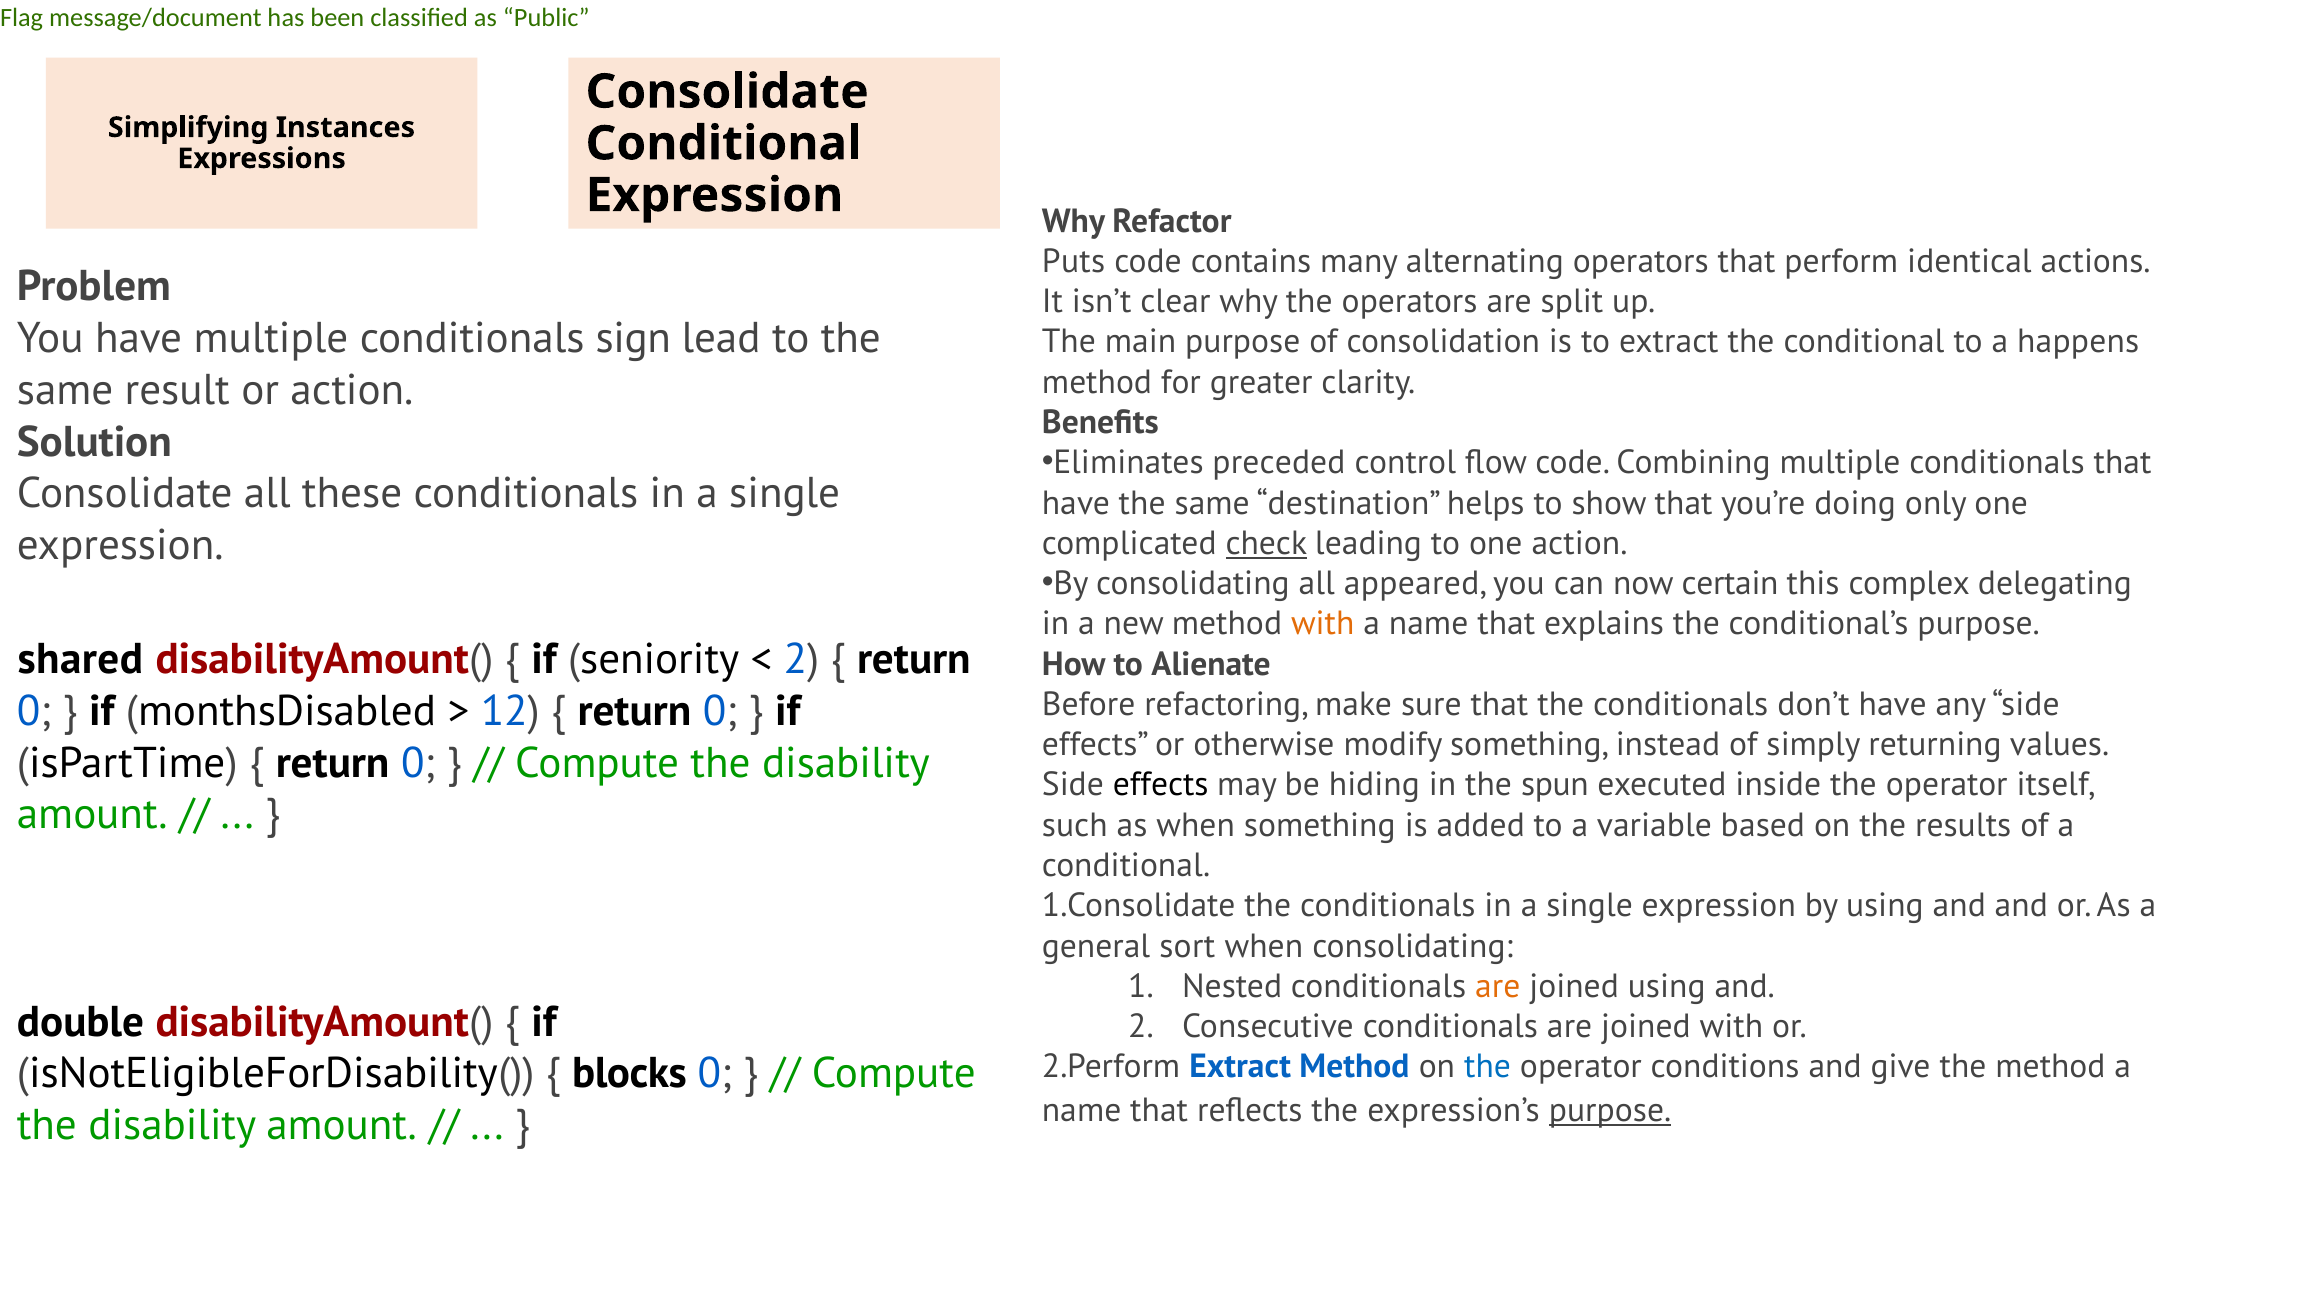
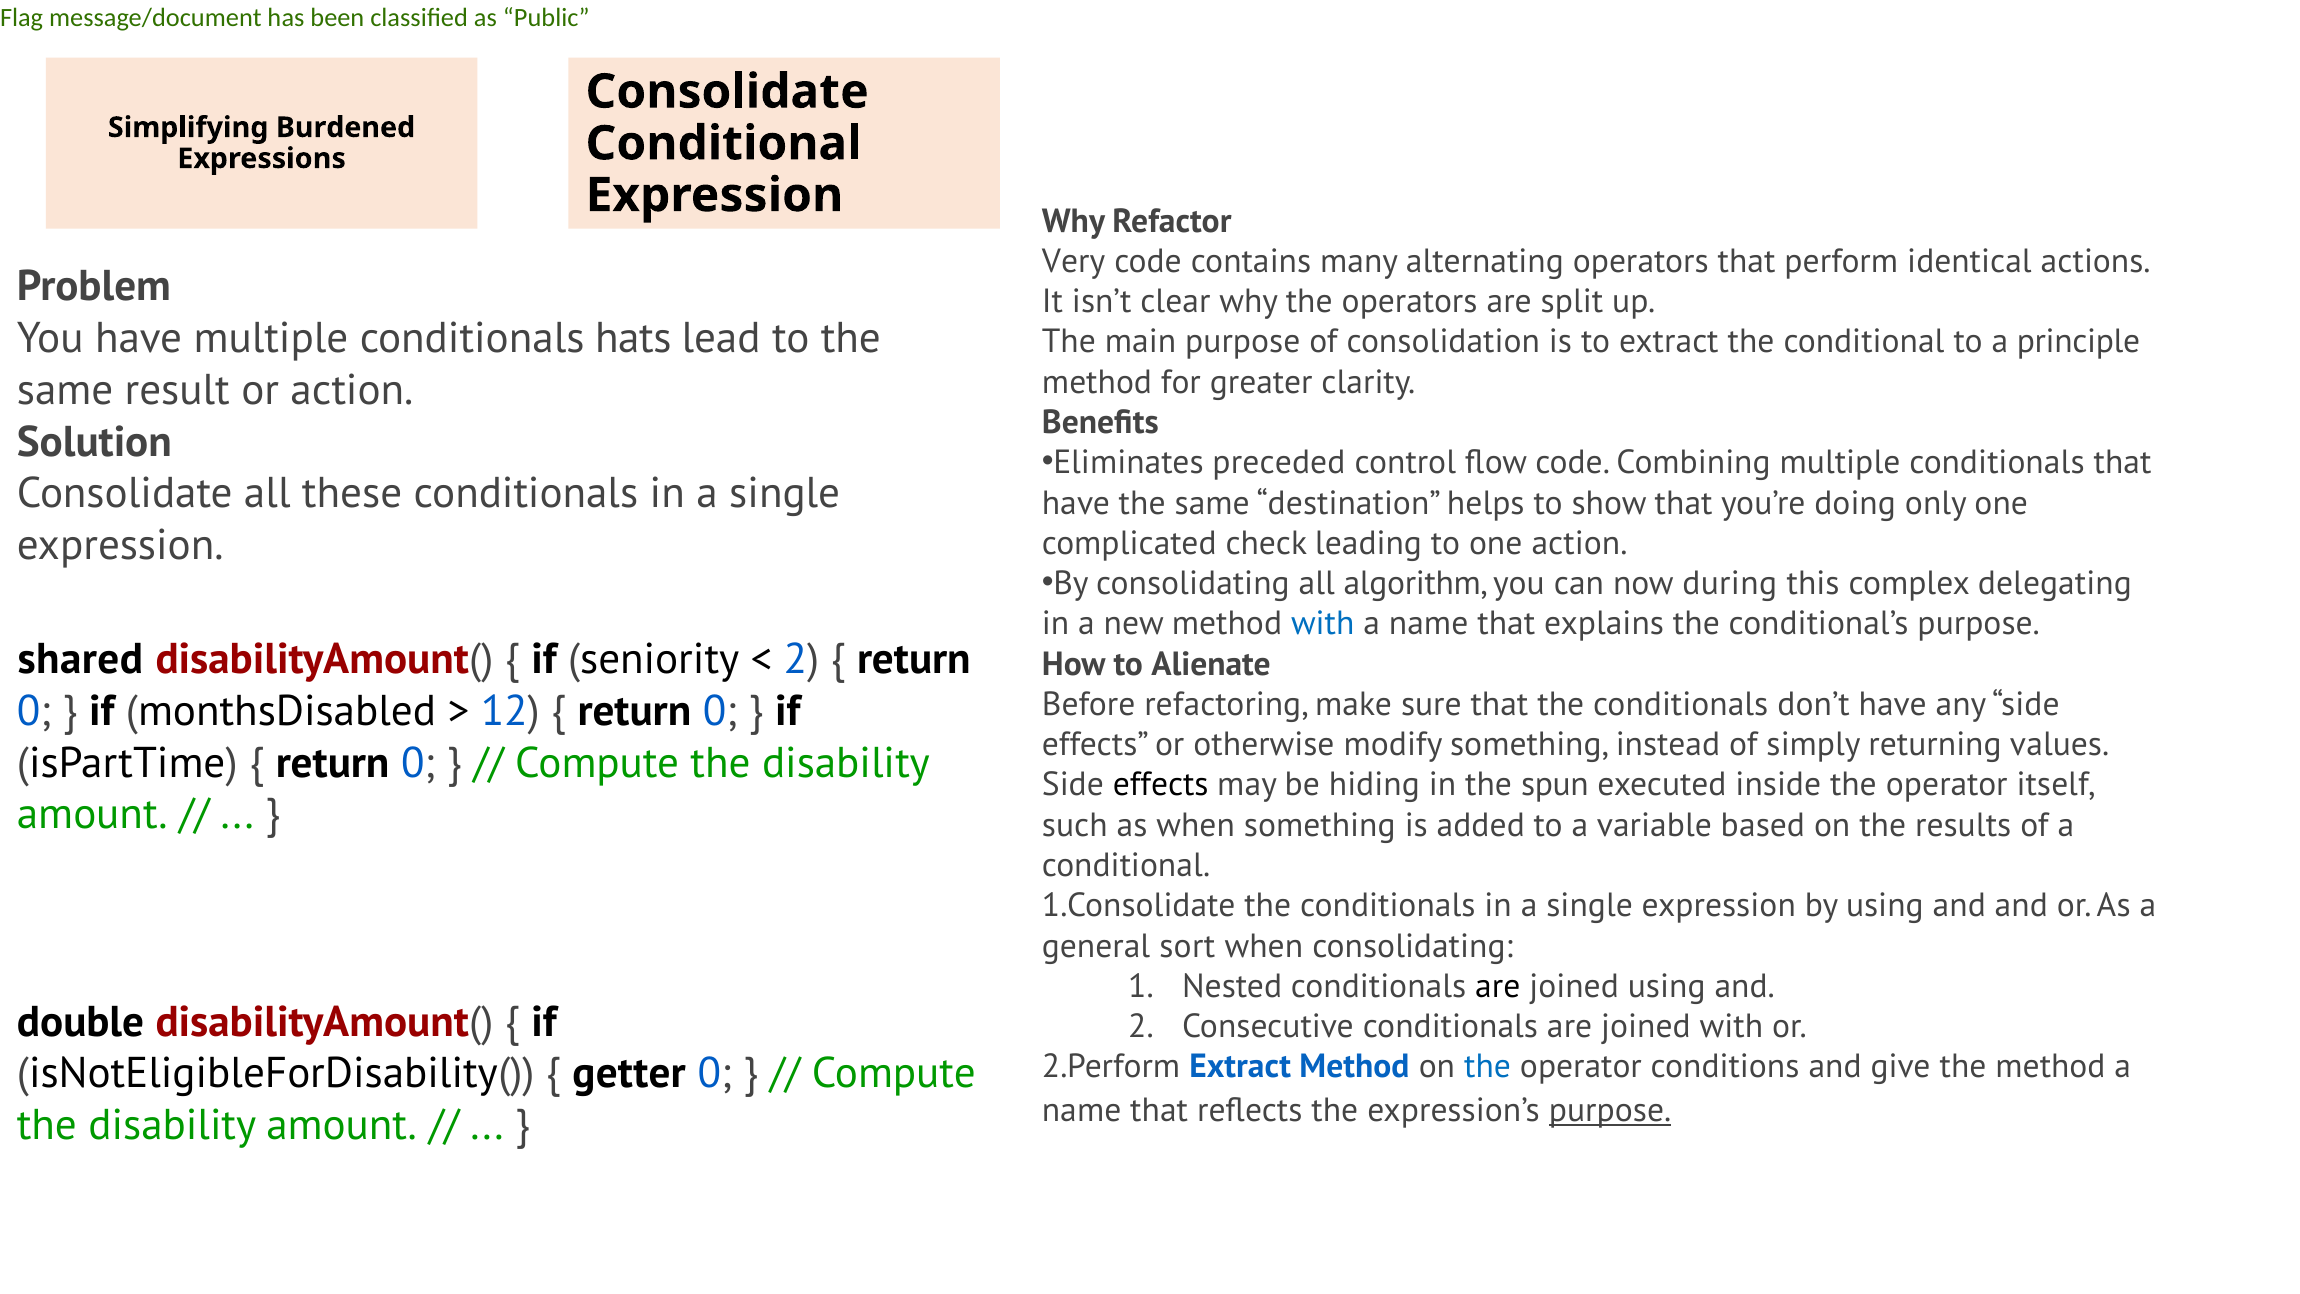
Instances: Instances -> Burdened
Puts: Puts -> Very
sign: sign -> hats
happens: happens -> principle
check underline: present -> none
appeared: appeared -> algorithm
certain: certain -> during
with at (1323, 624) colour: orange -> blue
are at (1498, 986) colour: orange -> black
blocks: blocks -> getter
